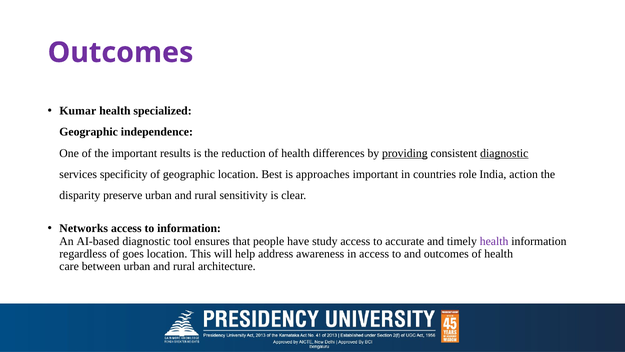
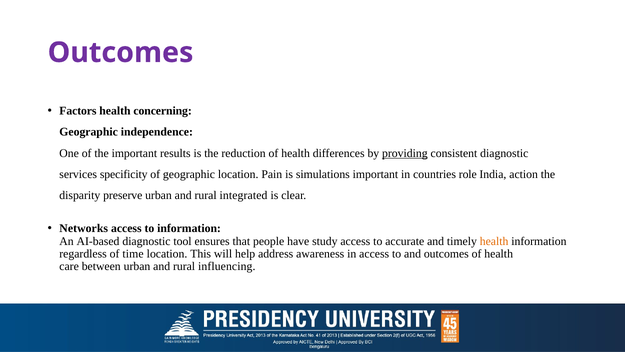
Kumar: Kumar -> Factors
specialized: specialized -> concerning
diagnostic at (504, 153) underline: present -> none
Best: Best -> Pain
approaches: approaches -> simulations
sensitivity: sensitivity -> integrated
health at (494, 241) colour: purple -> orange
goes: goes -> time
architecture: architecture -> influencing
